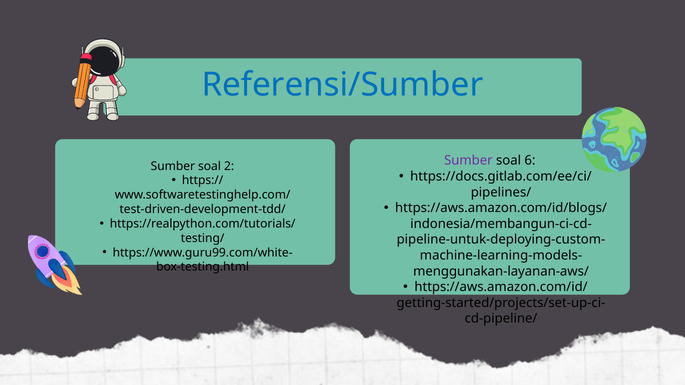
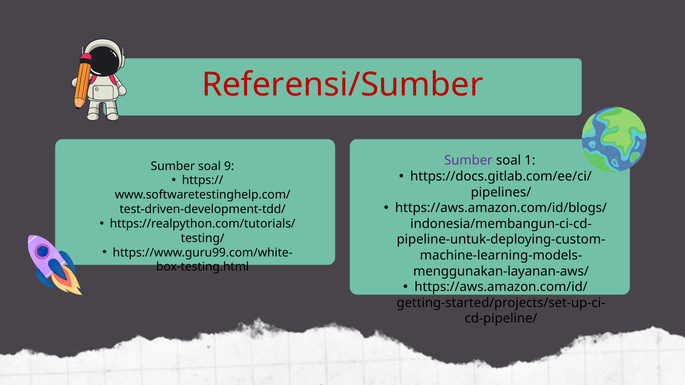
Referensi/Sumber colour: blue -> red
6: 6 -> 1
2: 2 -> 9
